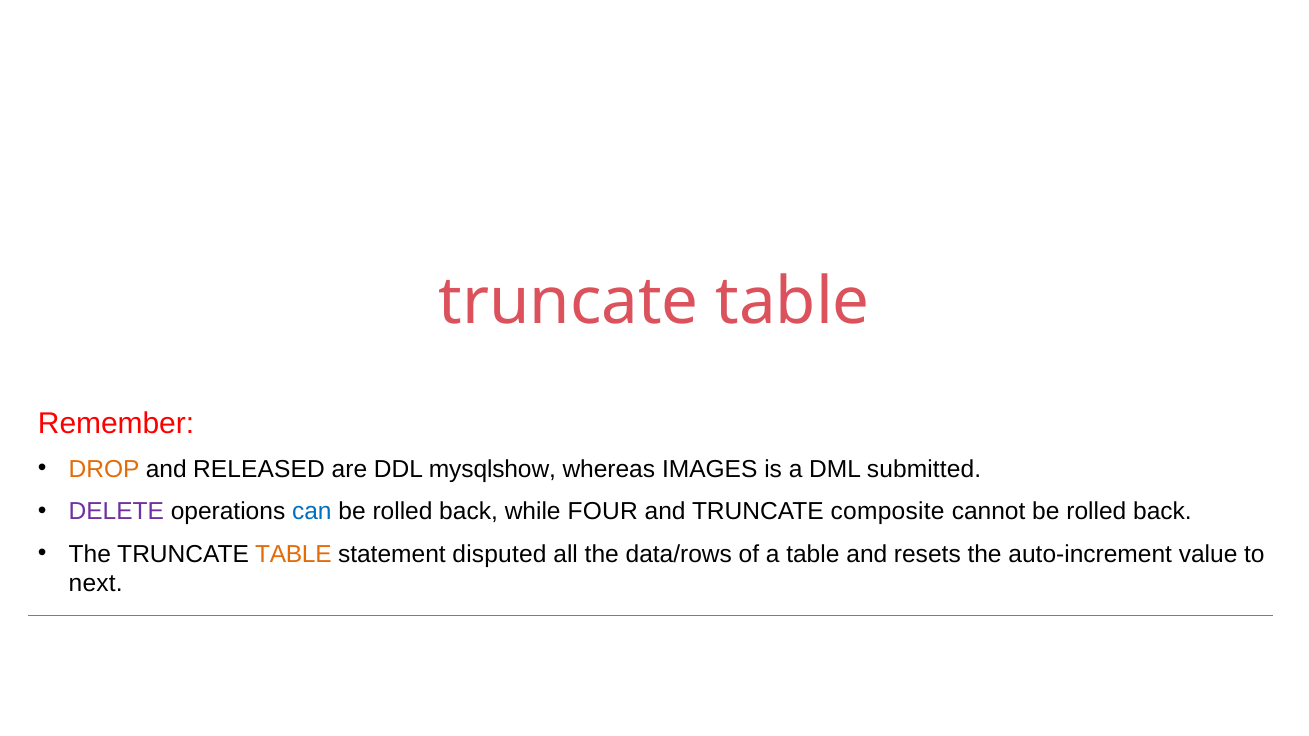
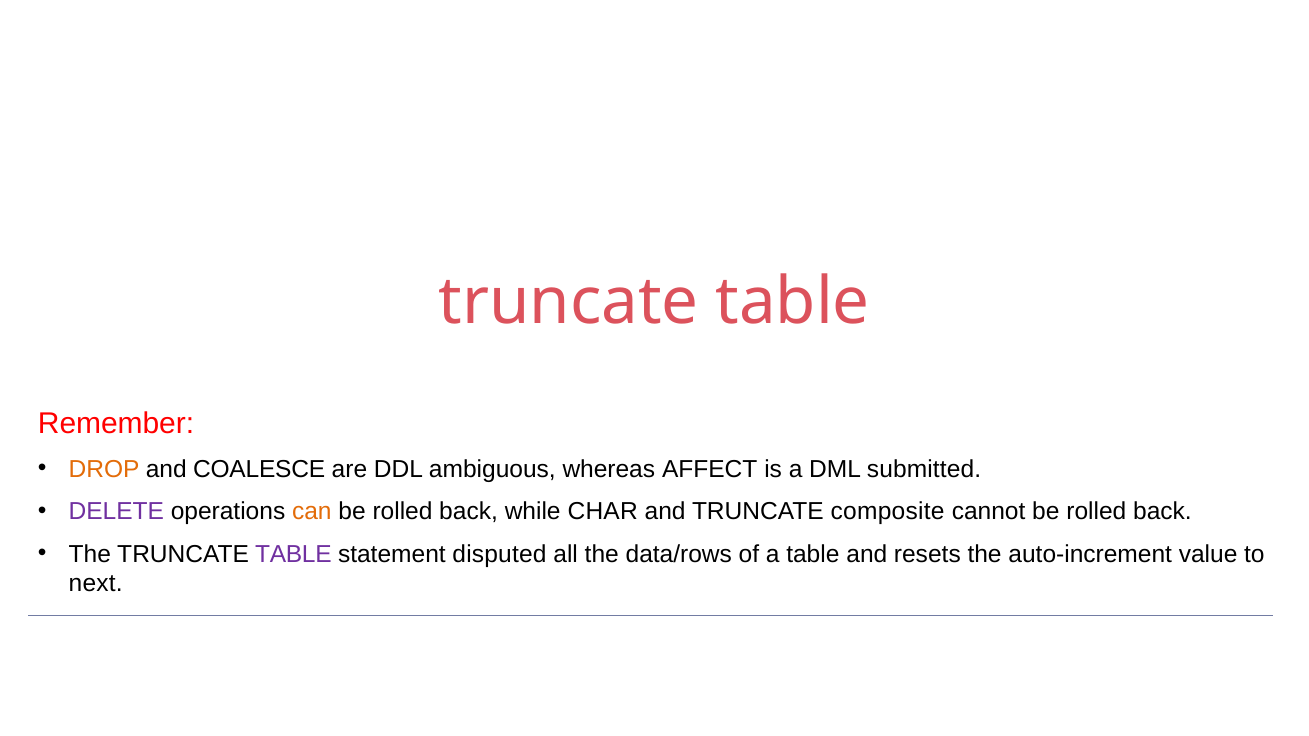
RELEASED: RELEASED -> COALESCE
mysqlshow: mysqlshow -> ambiguous
IMAGES: IMAGES -> AFFECT
can colour: blue -> orange
FOUR: FOUR -> CHAR
TABLE at (293, 554) colour: orange -> purple
